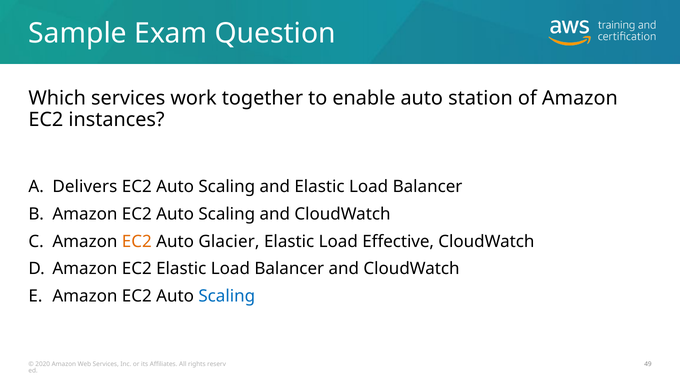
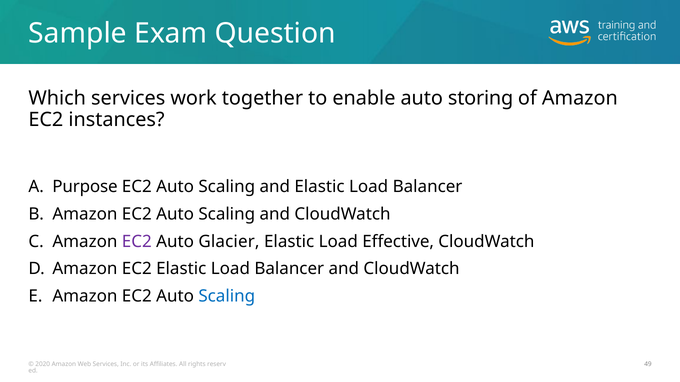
station: station -> storing
Delivers: Delivers -> Purpose
EC2 at (137, 242) colour: orange -> purple
